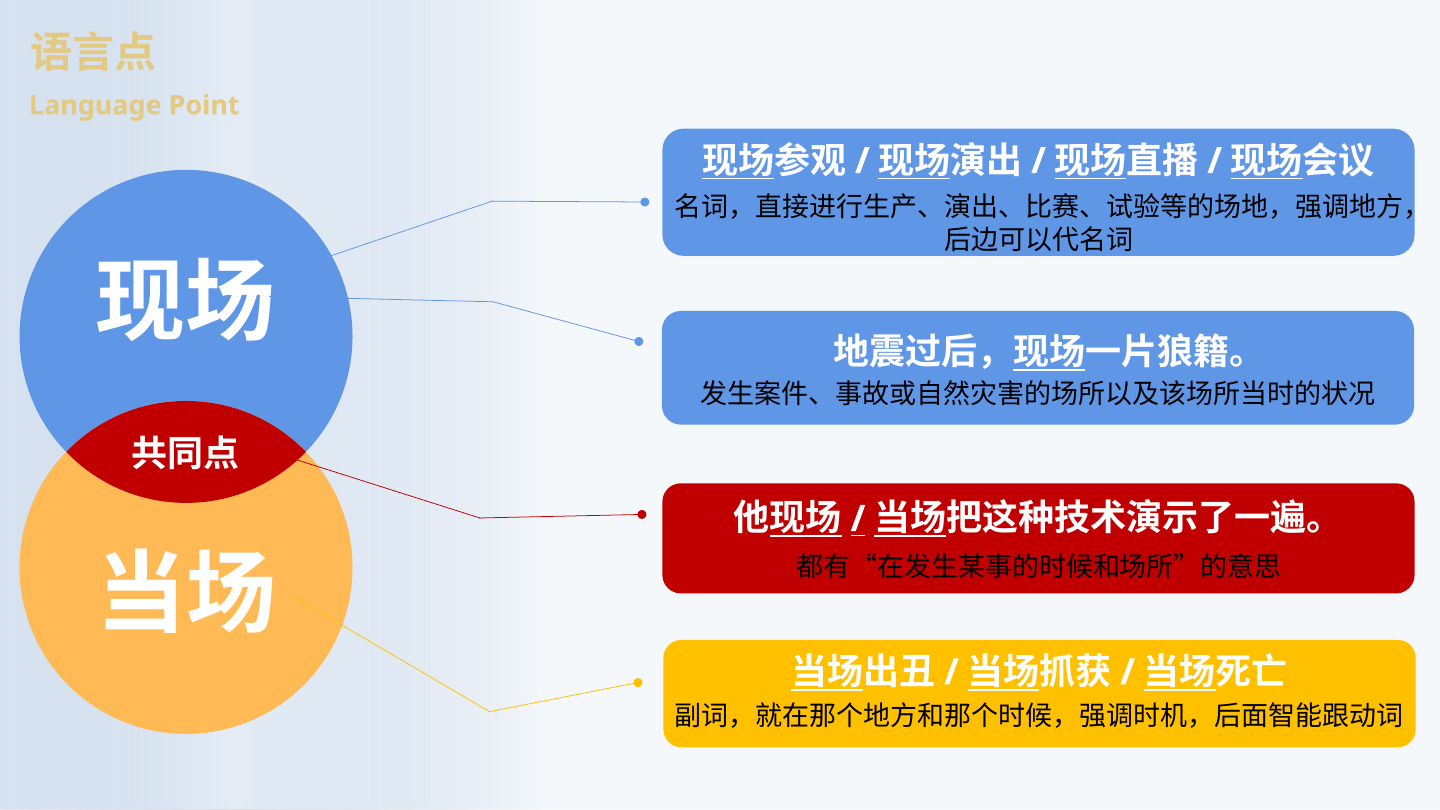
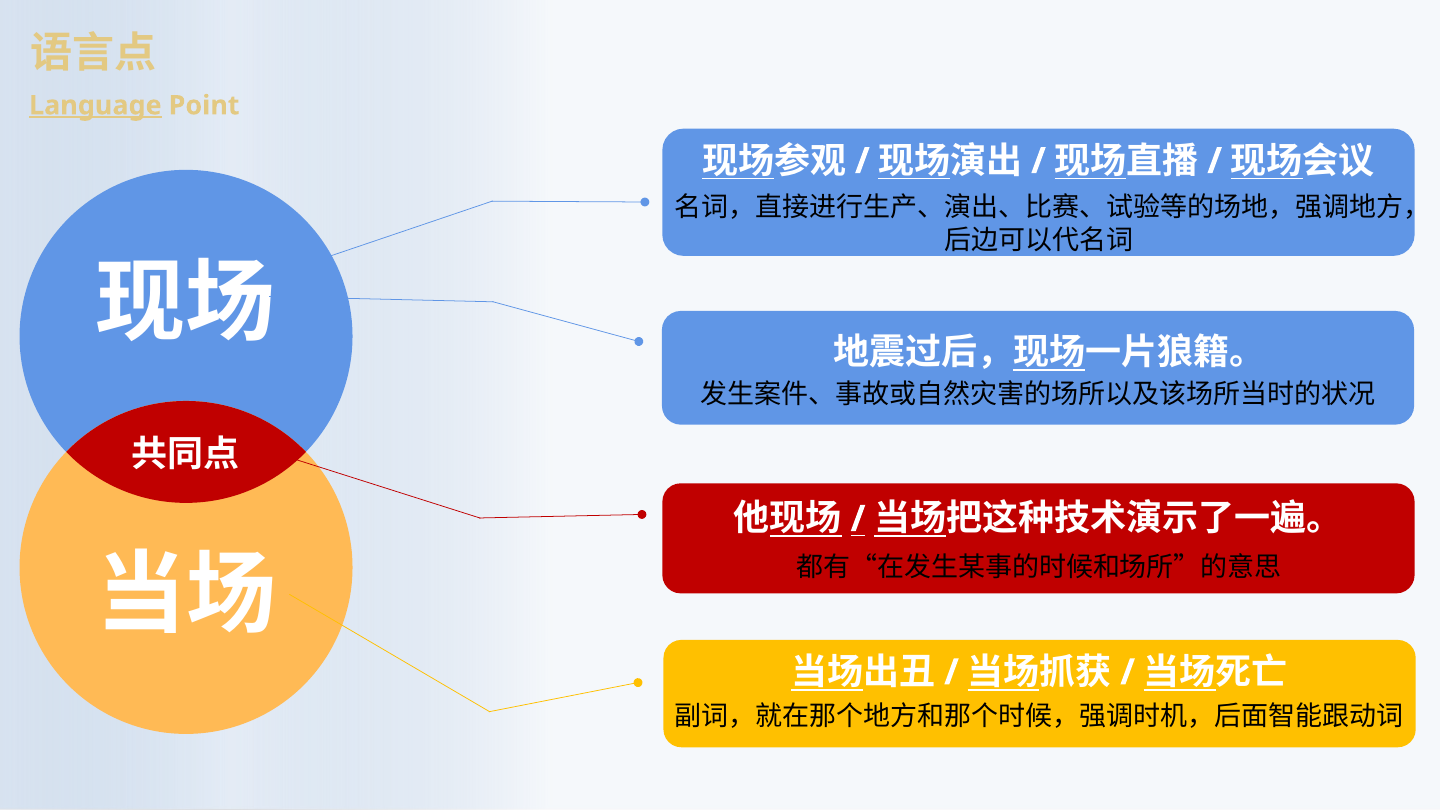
Language underline: none -> present
